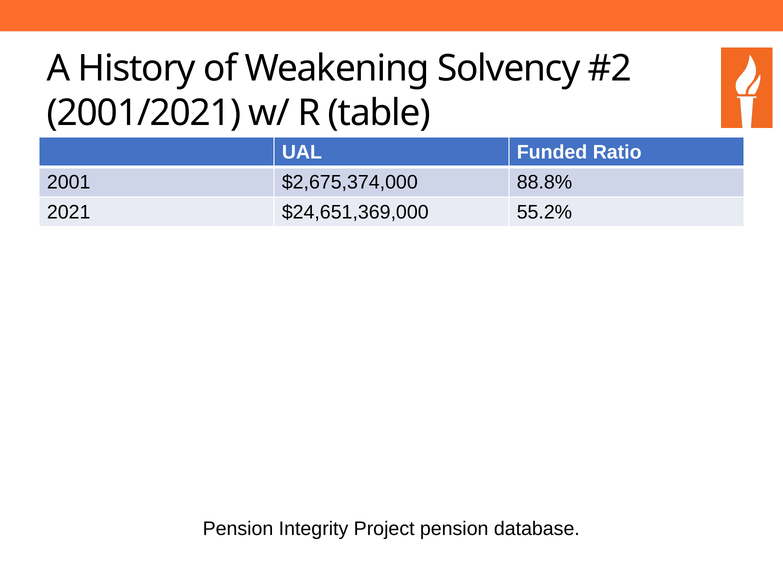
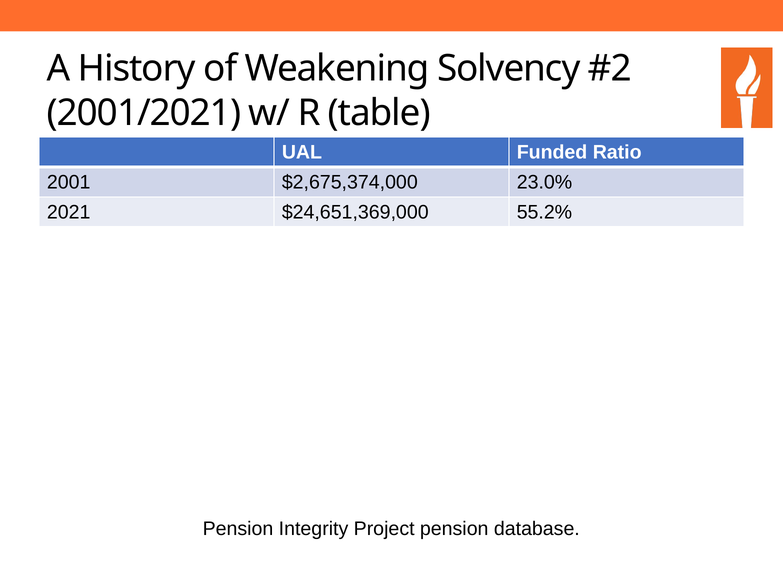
88.8%: 88.8% -> 23.0%
